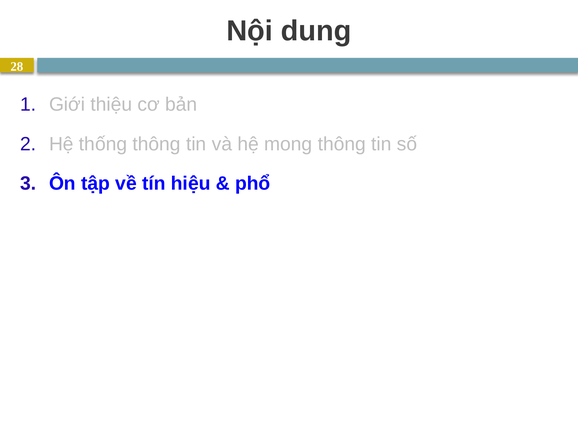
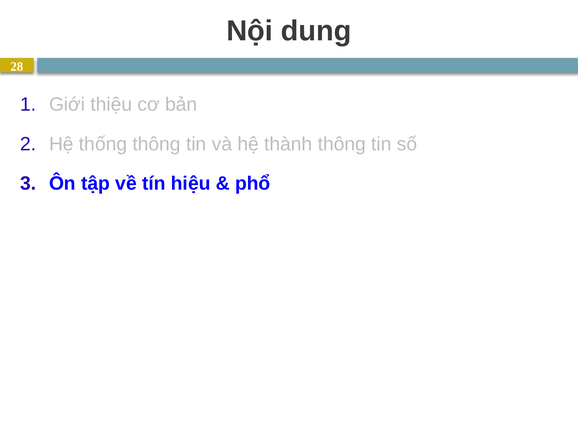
mong: mong -> thành
